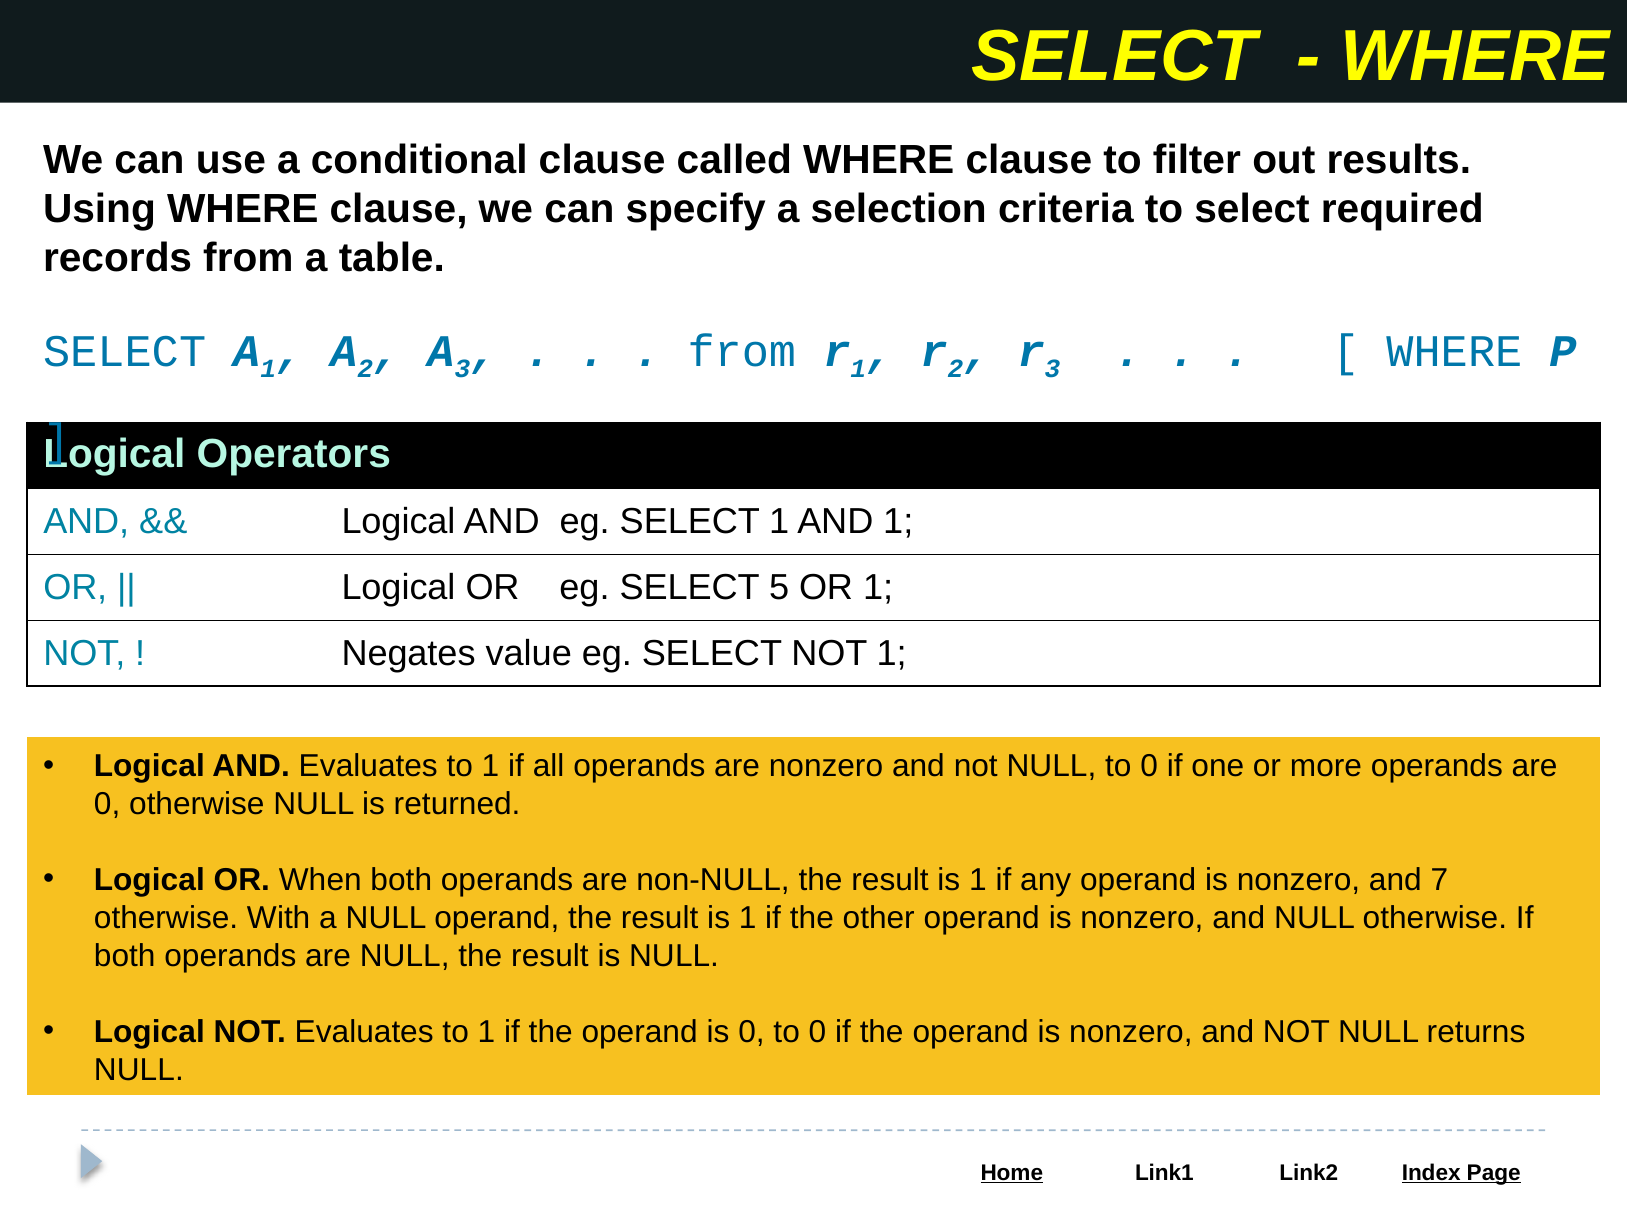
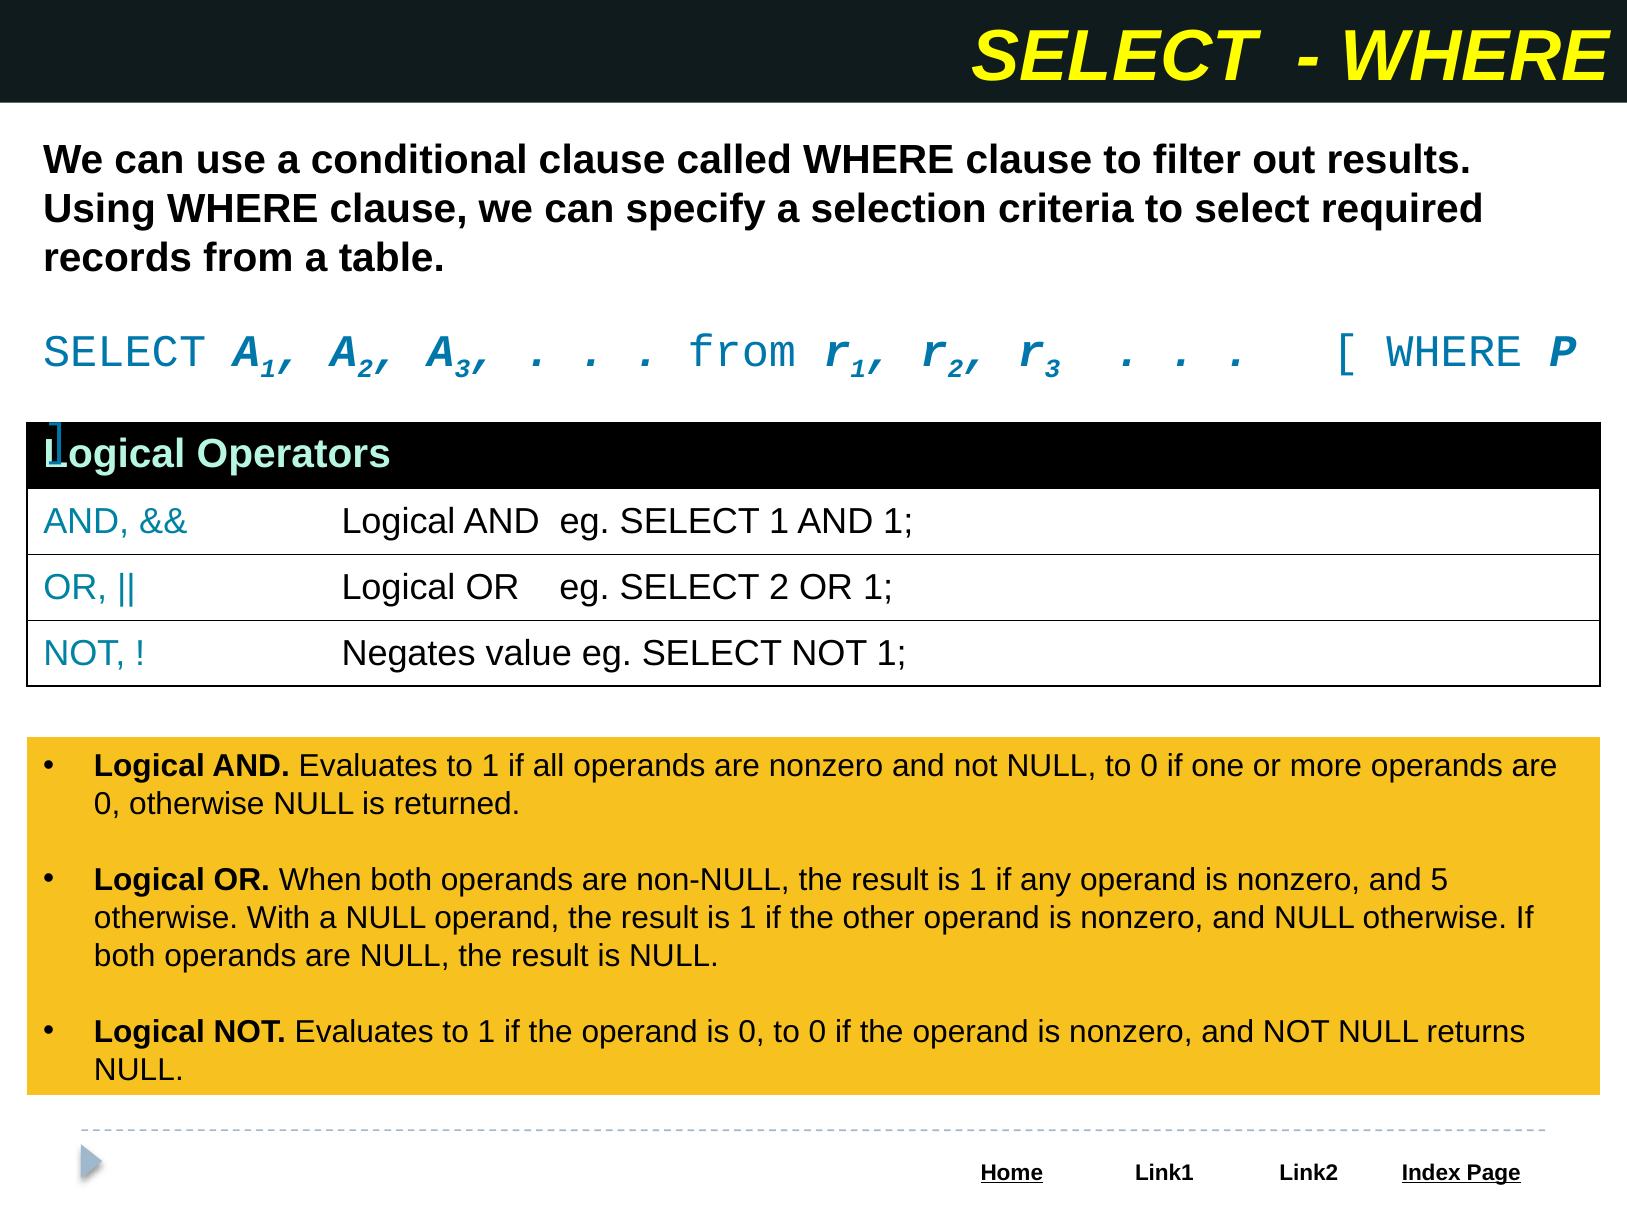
SELECT 5: 5 -> 2
7: 7 -> 5
